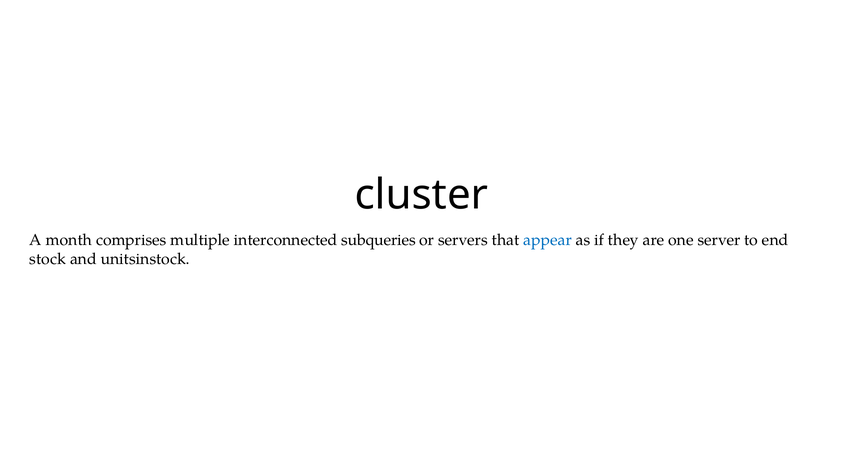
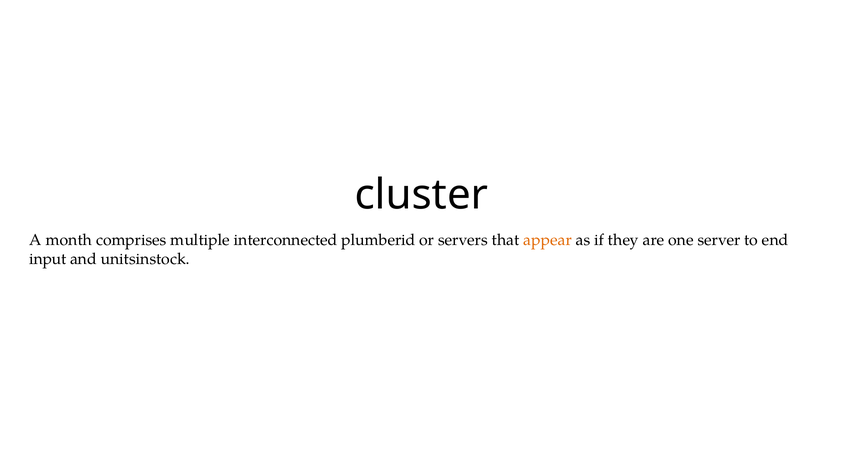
subqueries: subqueries -> plumberid
appear colour: blue -> orange
stock: stock -> input
